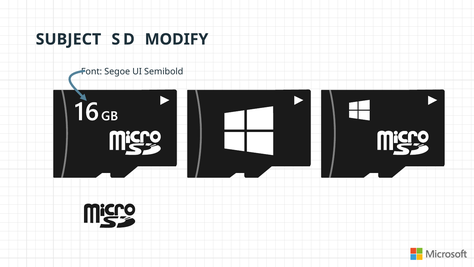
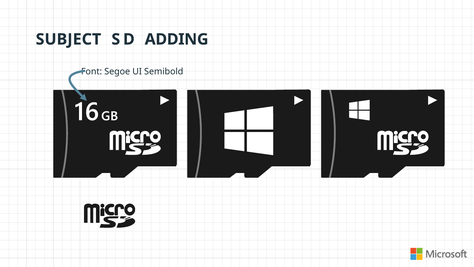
MODIFY: MODIFY -> ADDING
